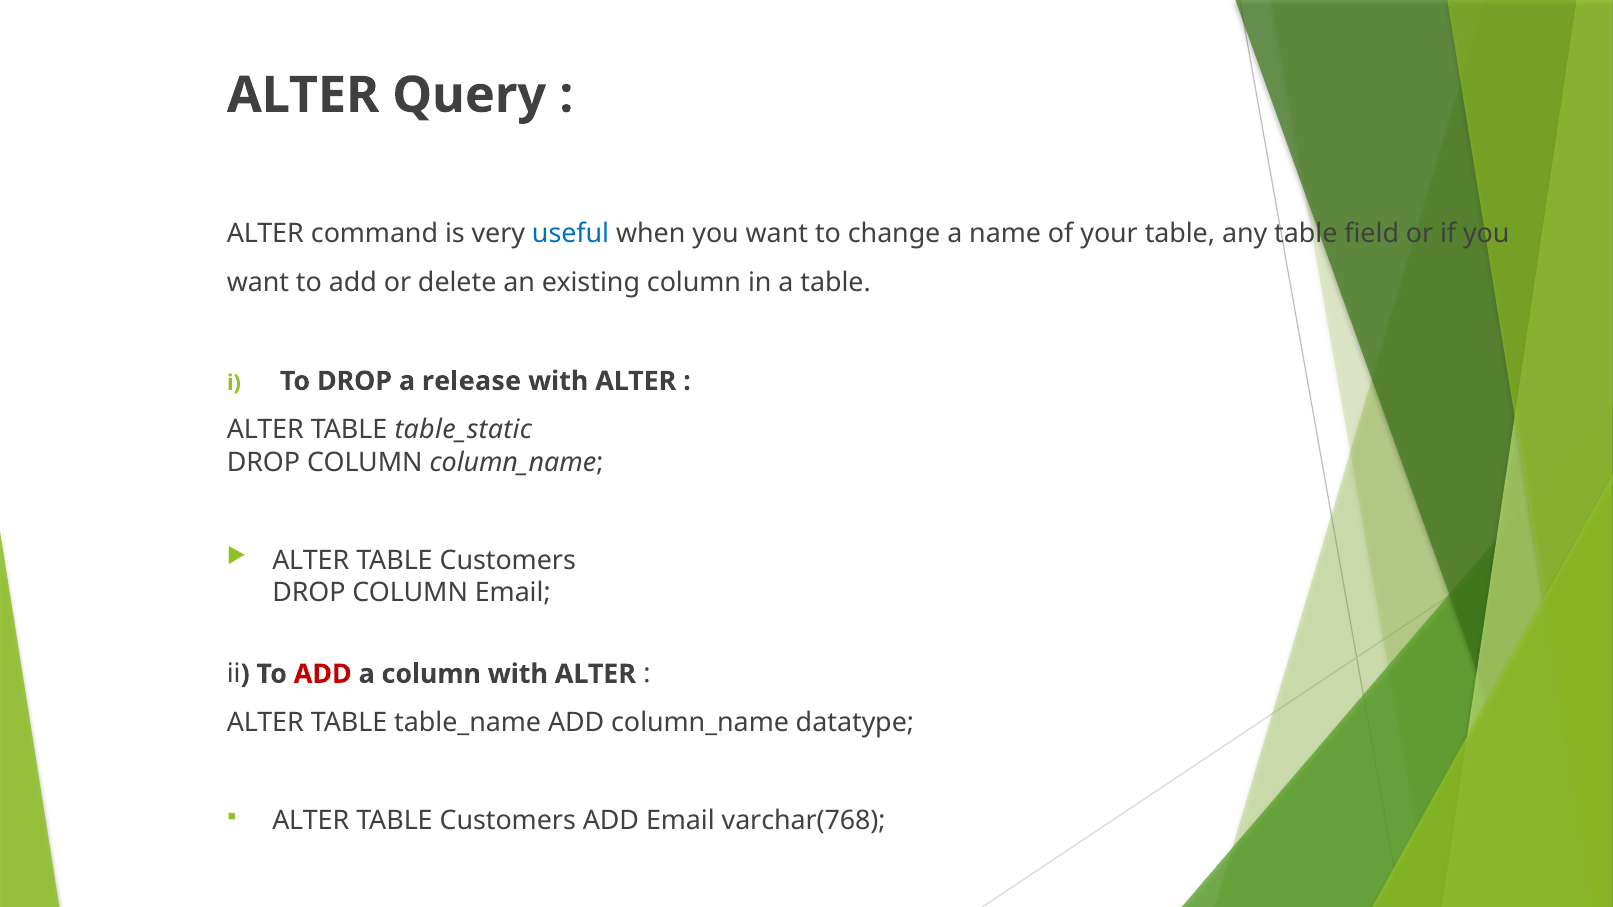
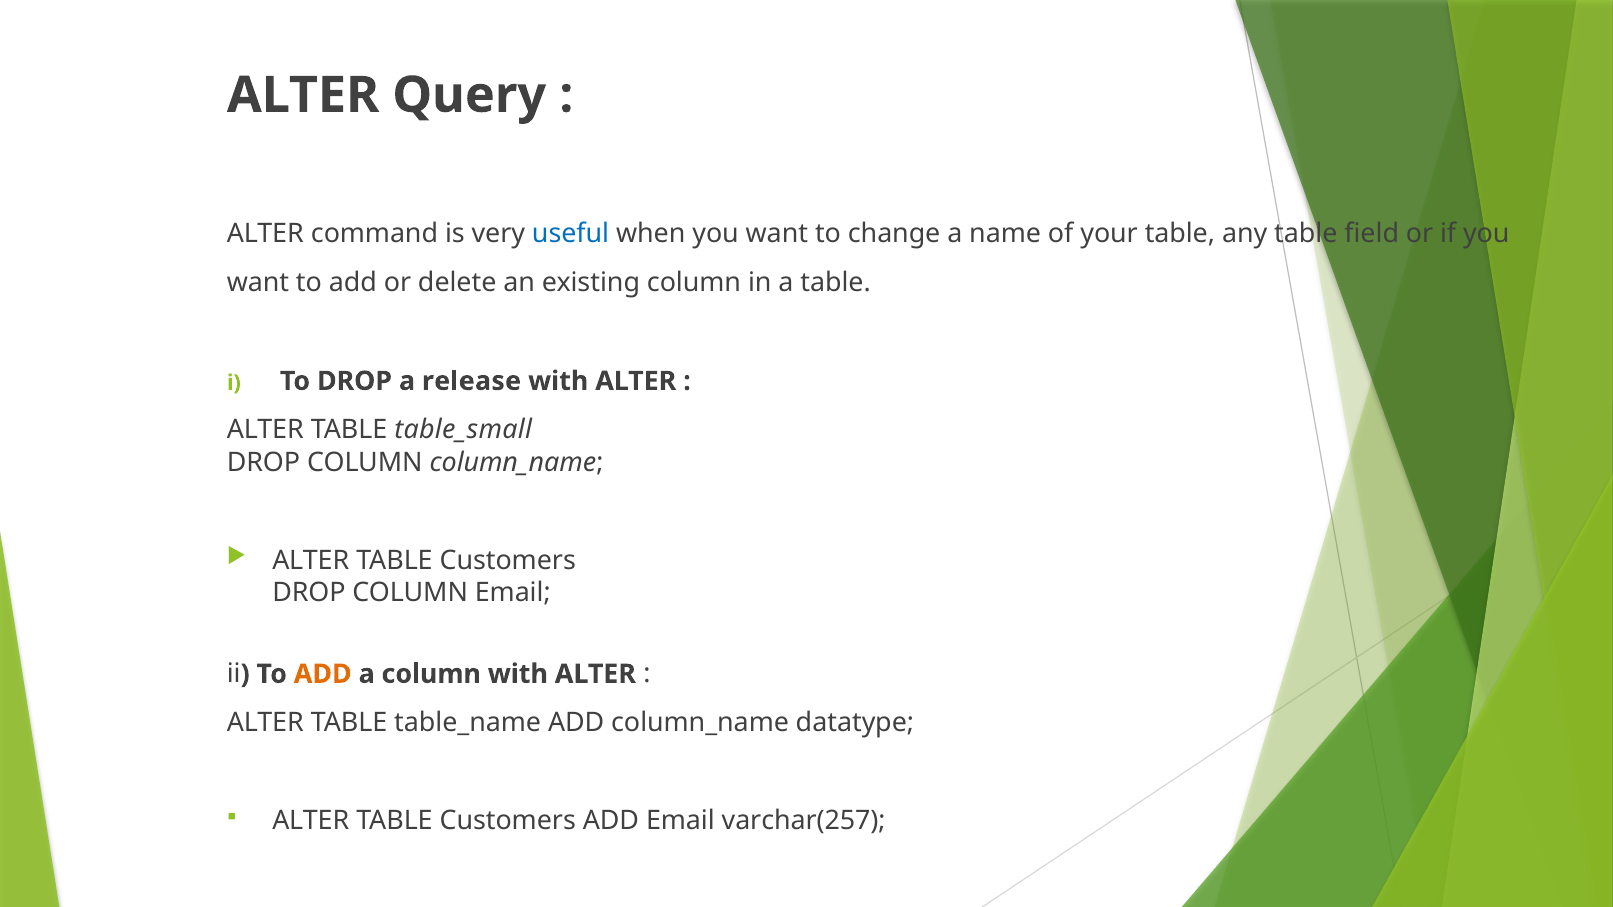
table_static: table_static -> table_small
ADD at (323, 674) colour: red -> orange
varchar(768: varchar(768 -> varchar(257
